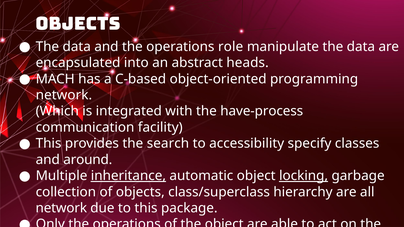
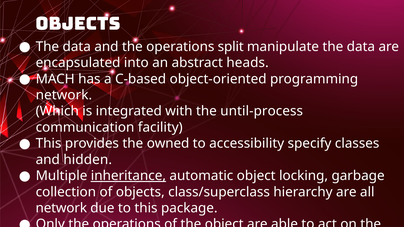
role: role -> split
have-process: have-process -> until-process
search: search -> owned
and around: around -> hidden
locking underline: present -> none
